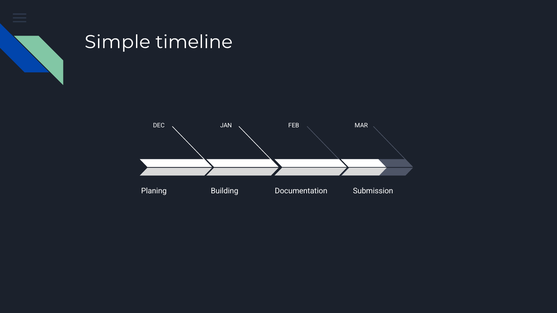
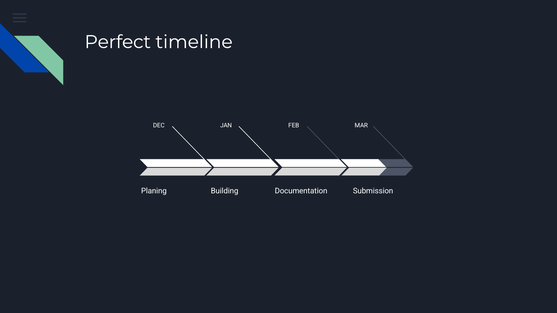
Simple: Simple -> Perfect
